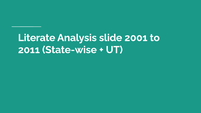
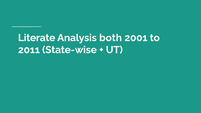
slide: slide -> both
